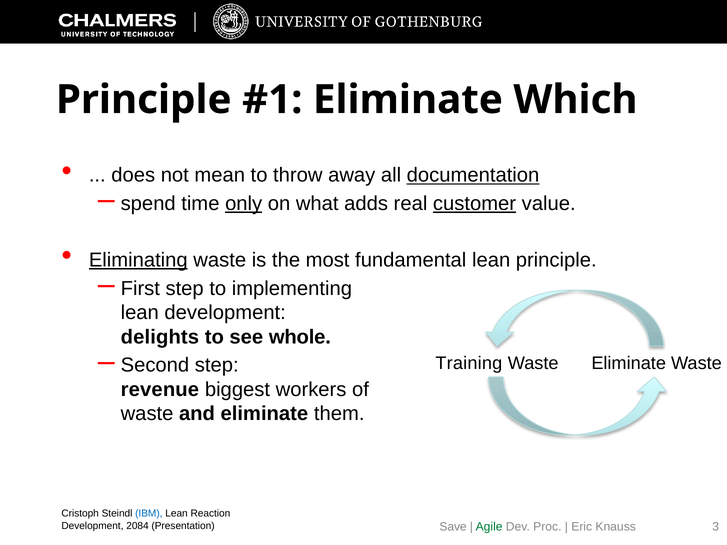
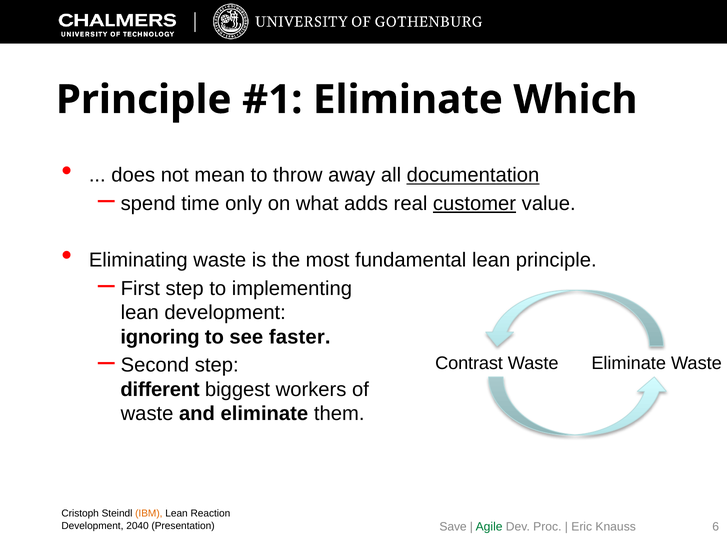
only underline: present -> none
Eliminating underline: present -> none
delights: delights -> ignoring
whole: whole -> faster
Training: Training -> Contrast
revenue: revenue -> different
IBM colour: blue -> orange
2084: 2084 -> 2040
3: 3 -> 6
